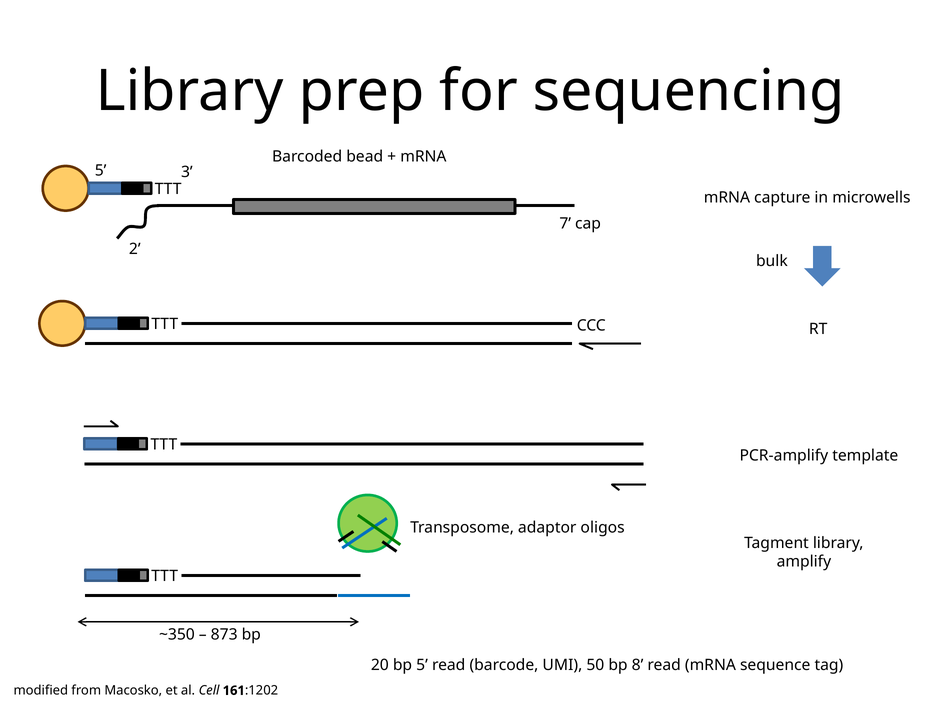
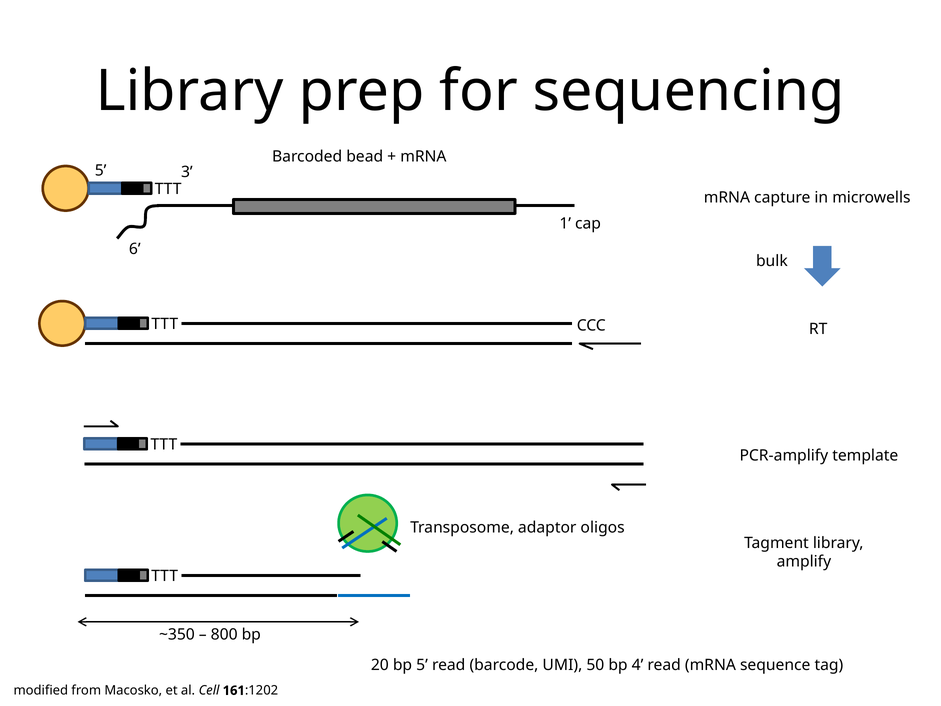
7: 7 -> 1
2: 2 -> 6
873: 873 -> 800
8: 8 -> 4
